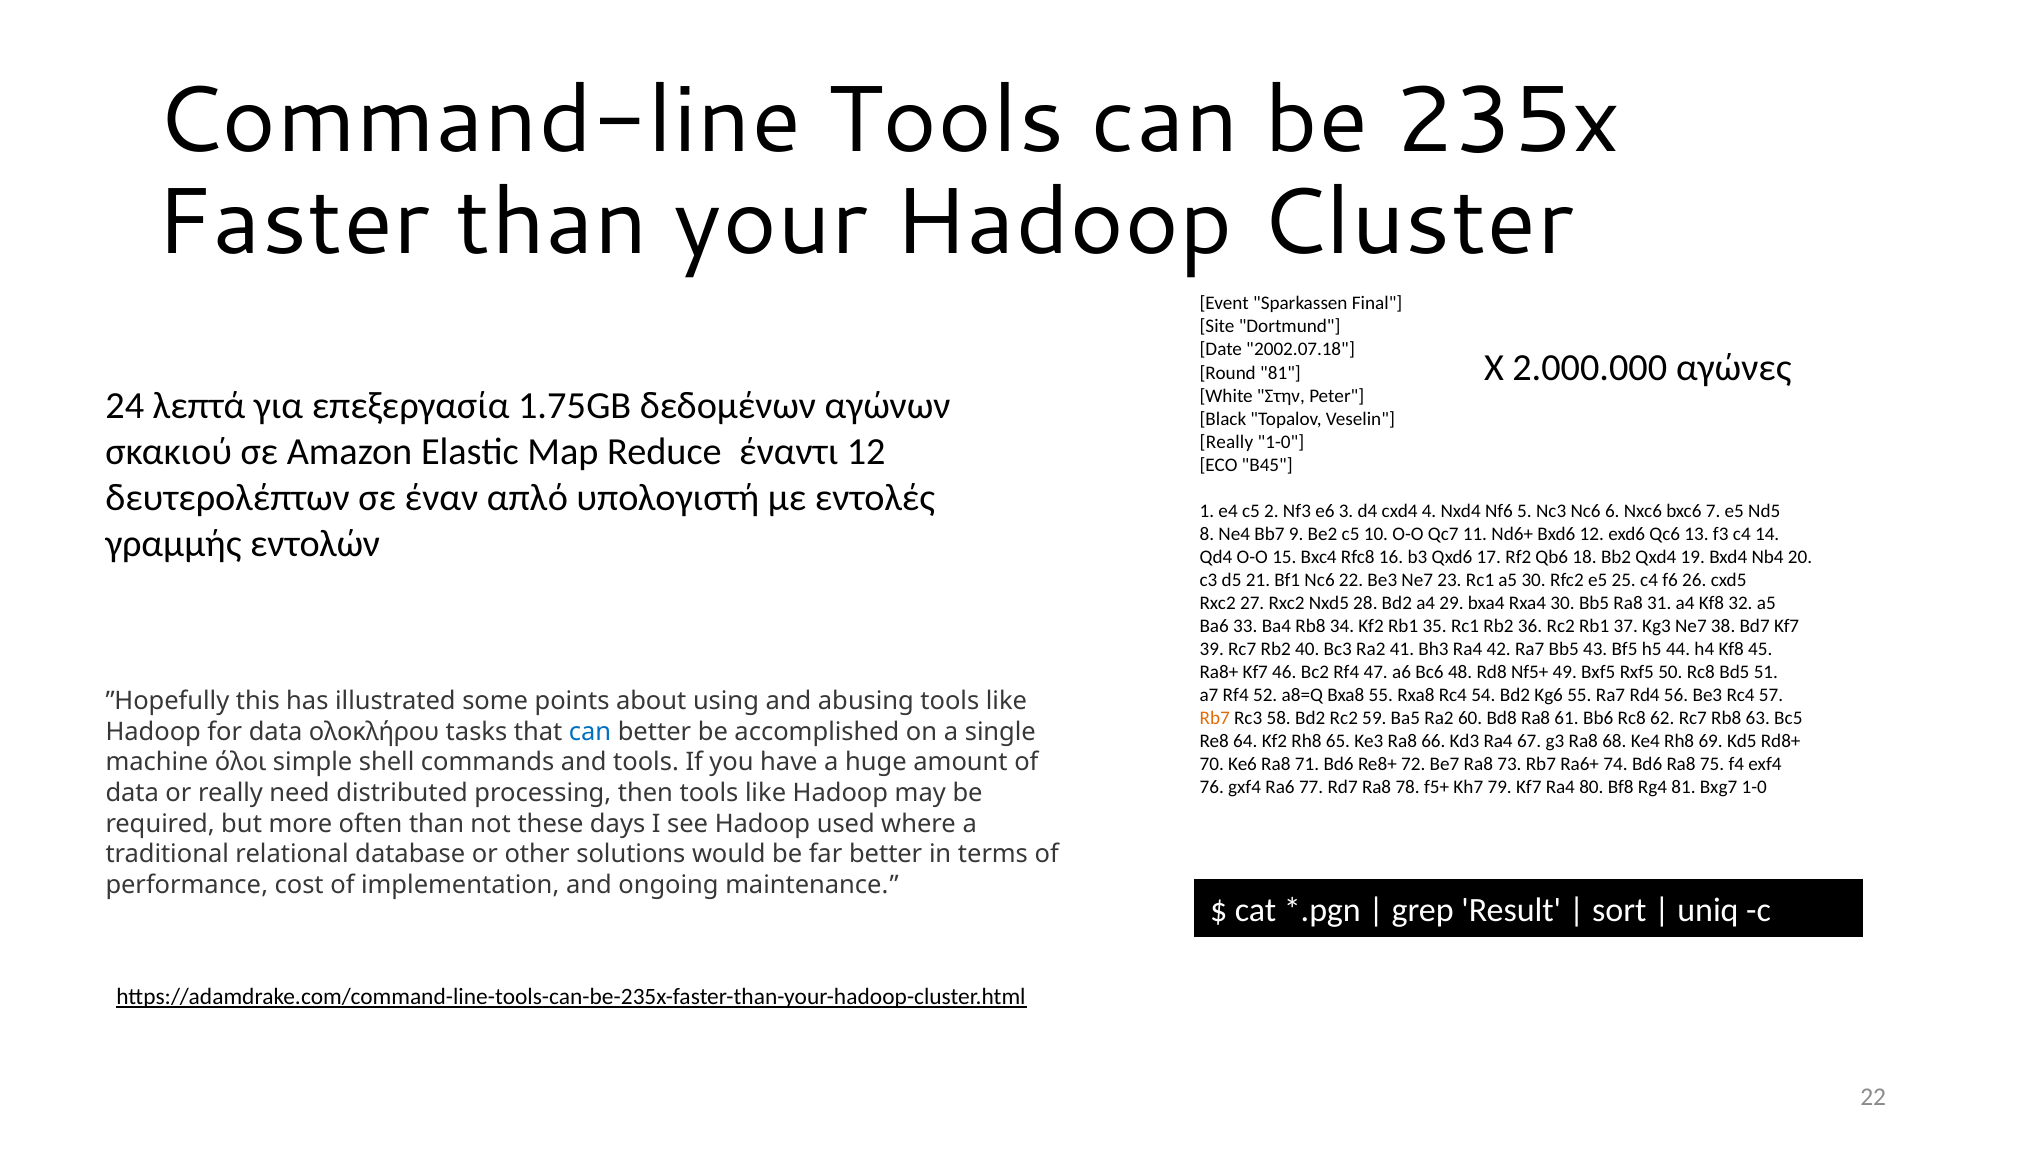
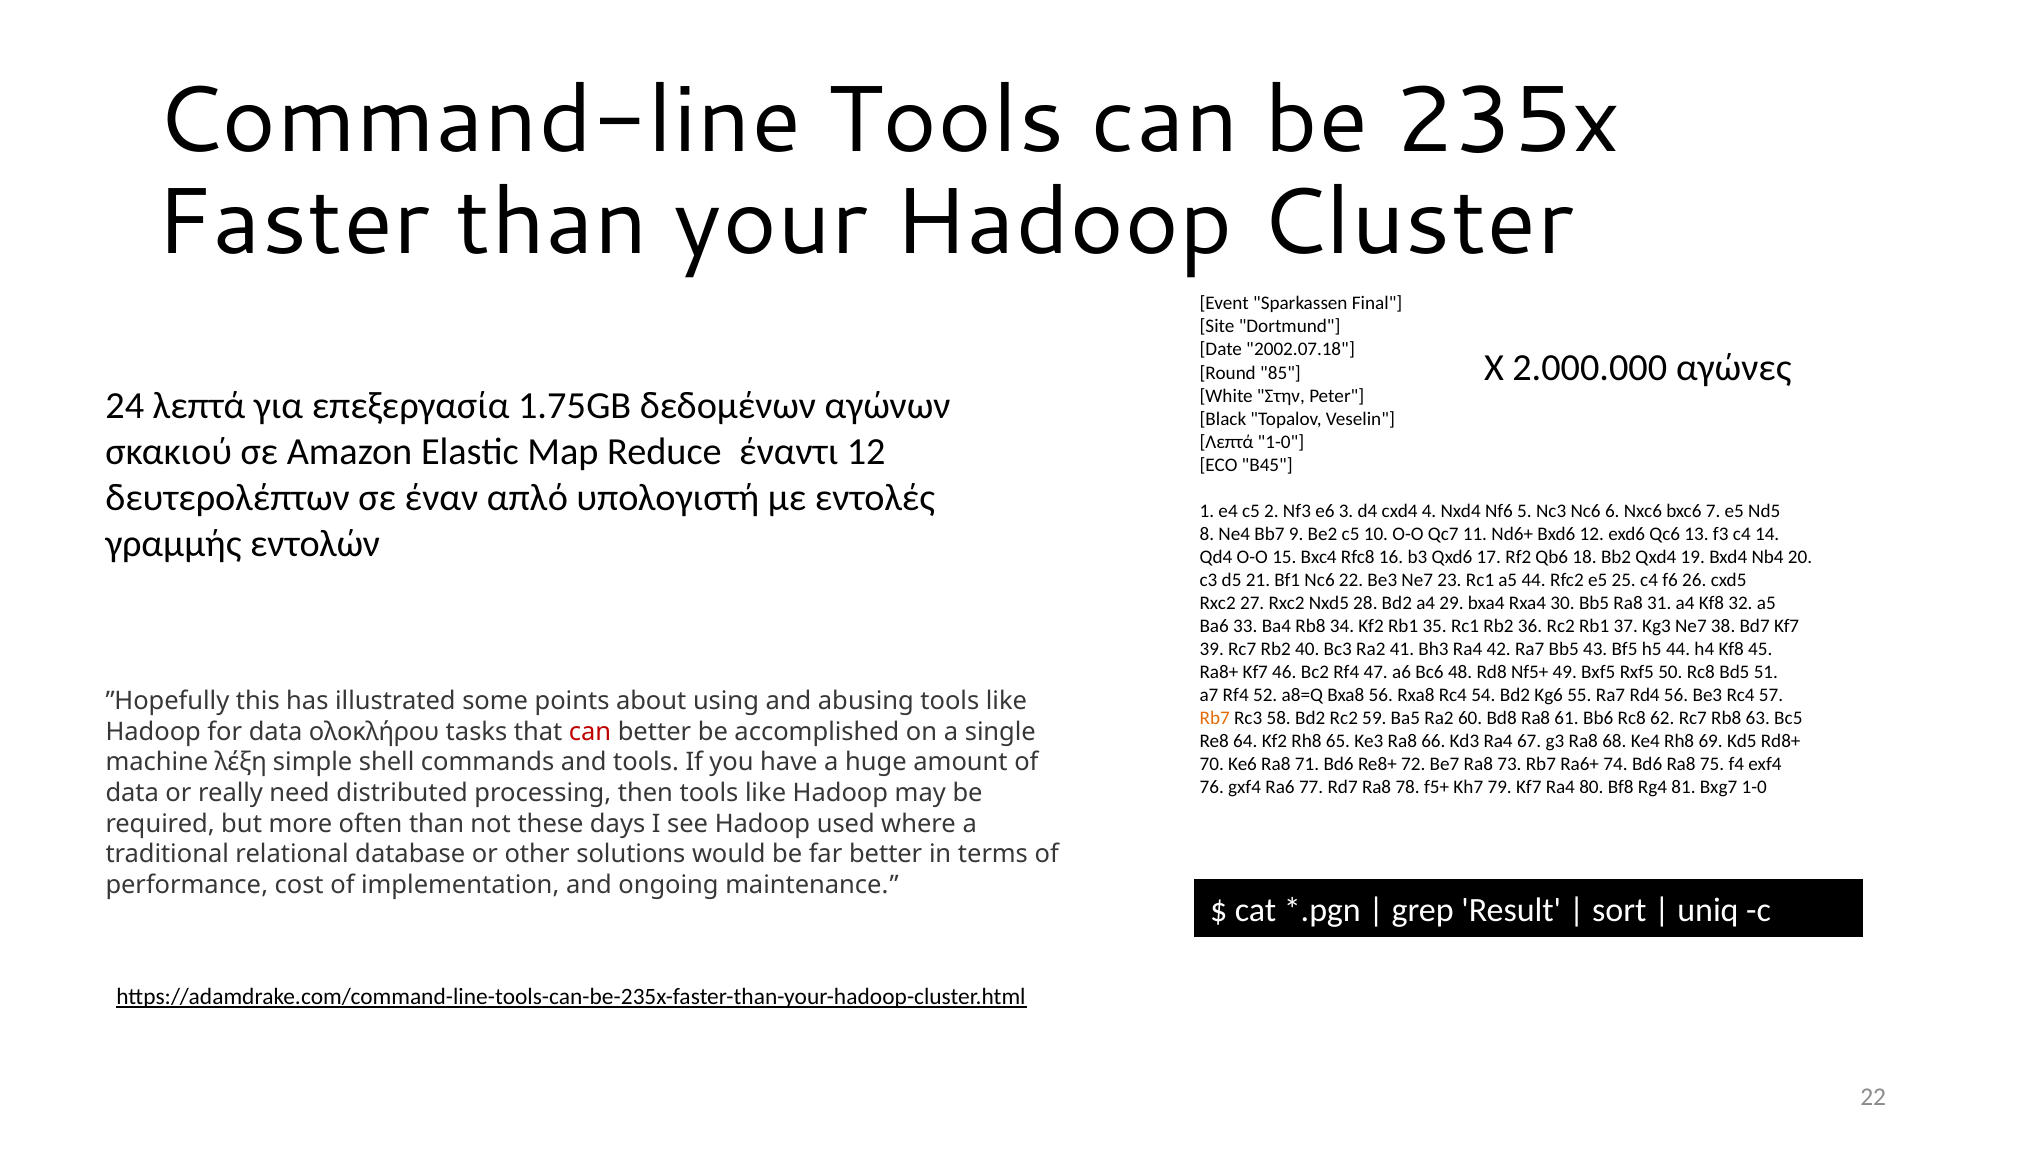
Round 81: 81 -> 85
Really at (1226, 442): Really -> Λεπτά
a5 30: 30 -> 44
Bxa8 55: 55 -> 56
can at (590, 732) colour: blue -> red
όλοι: όλοι -> λέξη
